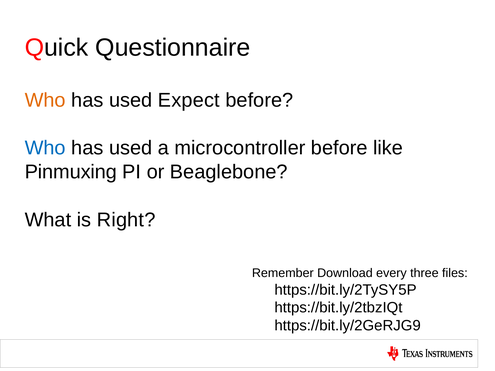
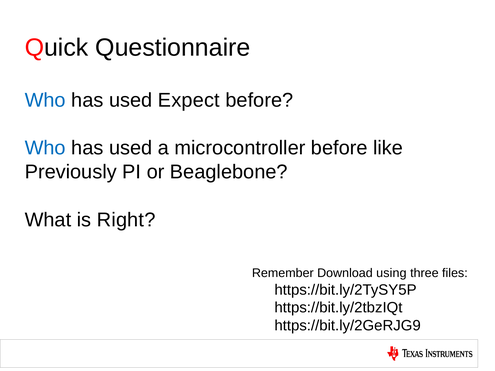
Who at (45, 100) colour: orange -> blue
Pinmuxing: Pinmuxing -> Previously
every: every -> using
